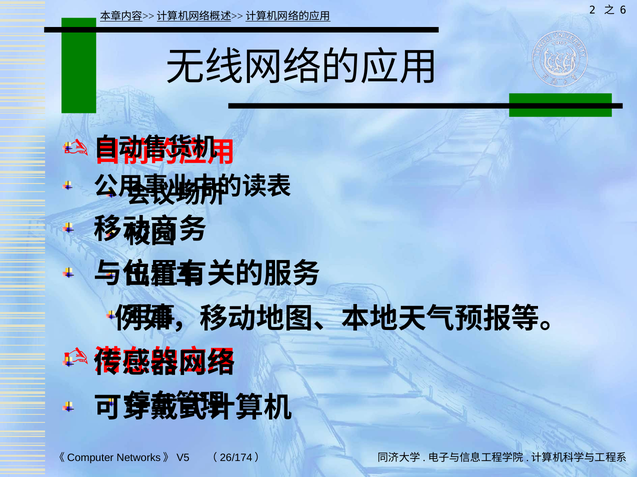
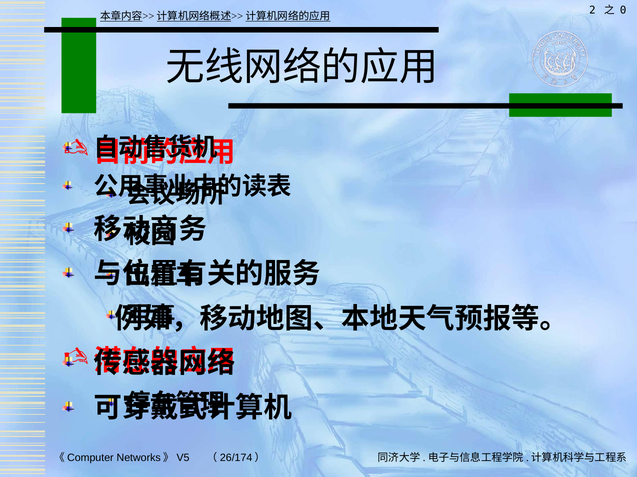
6: 6 -> 0
